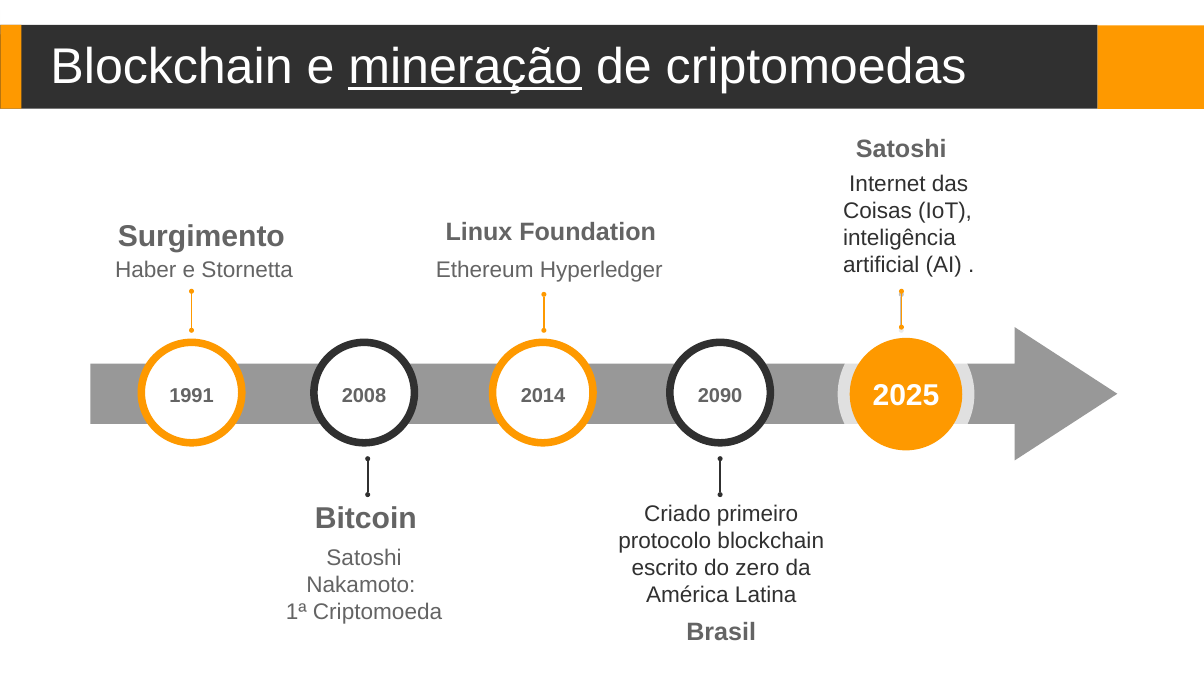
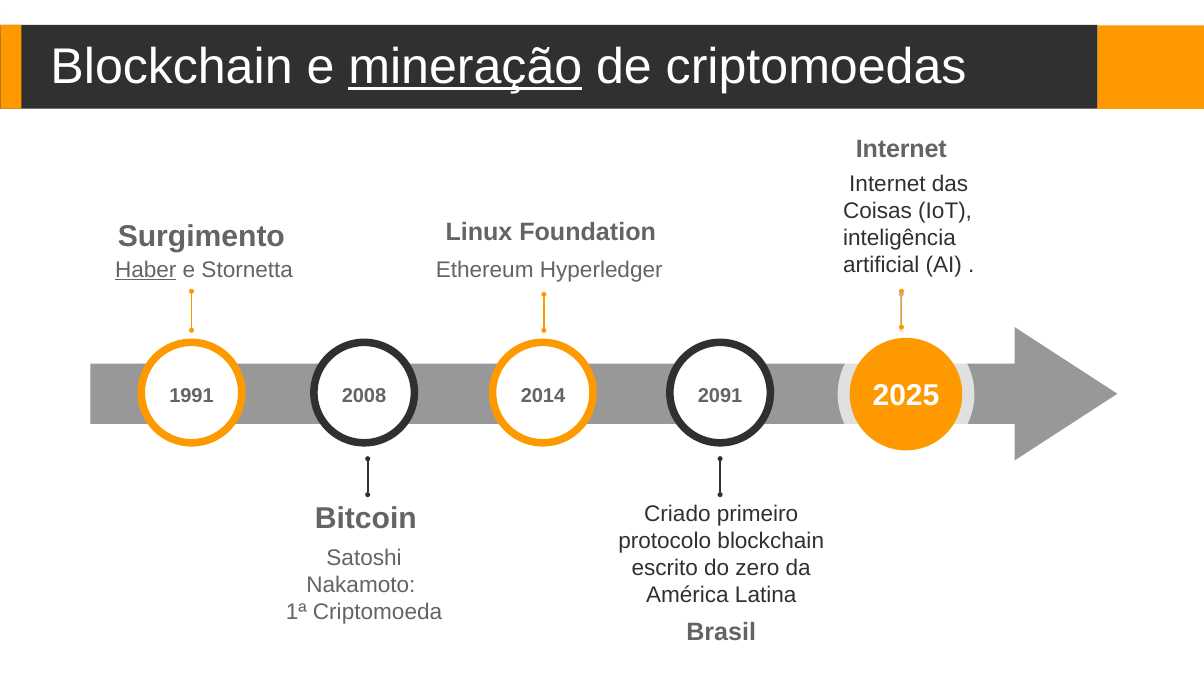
Satoshi at (901, 149): Satoshi -> Internet
Haber underline: none -> present
2090: 2090 -> 2091
